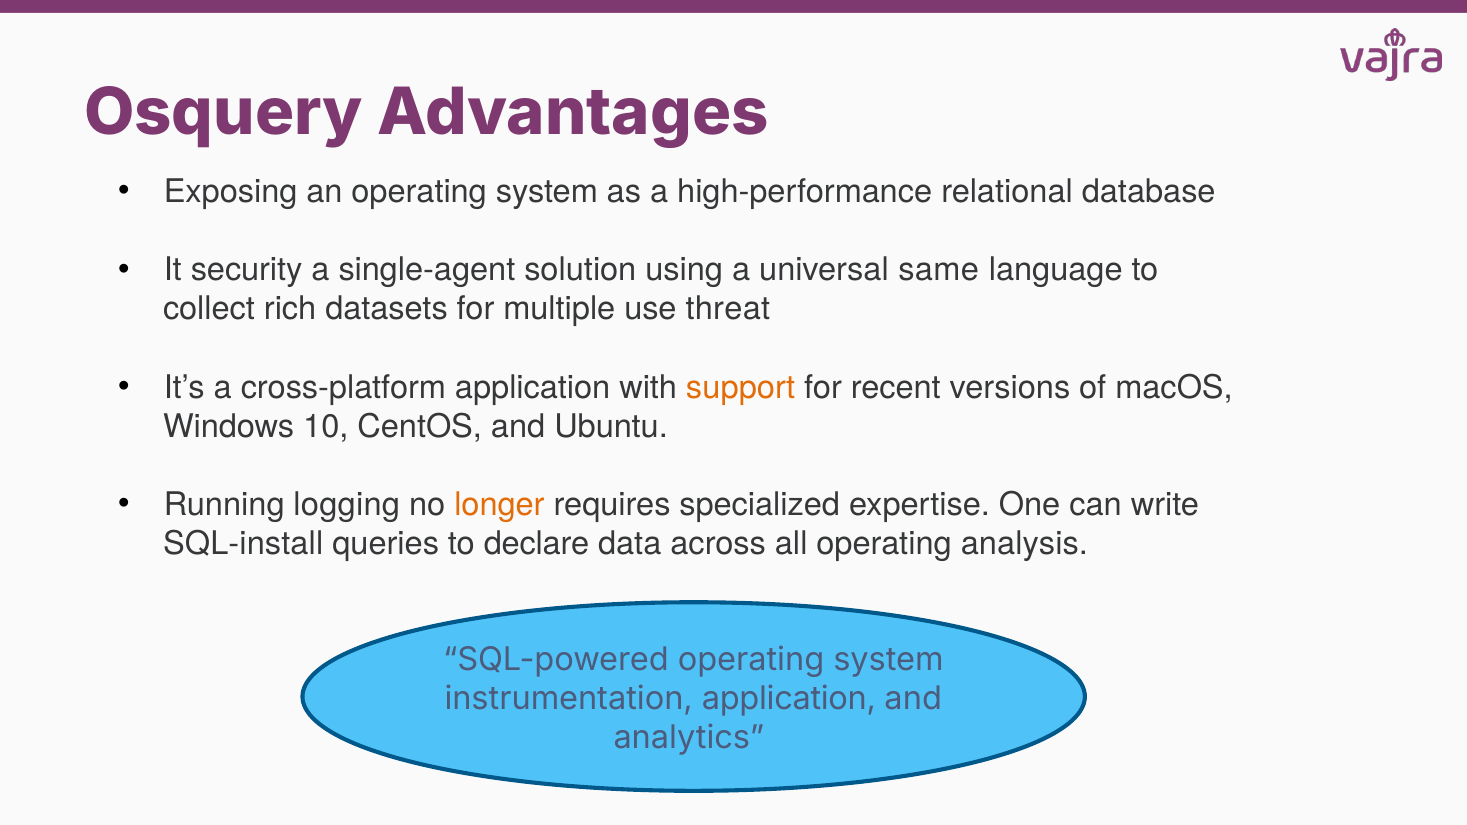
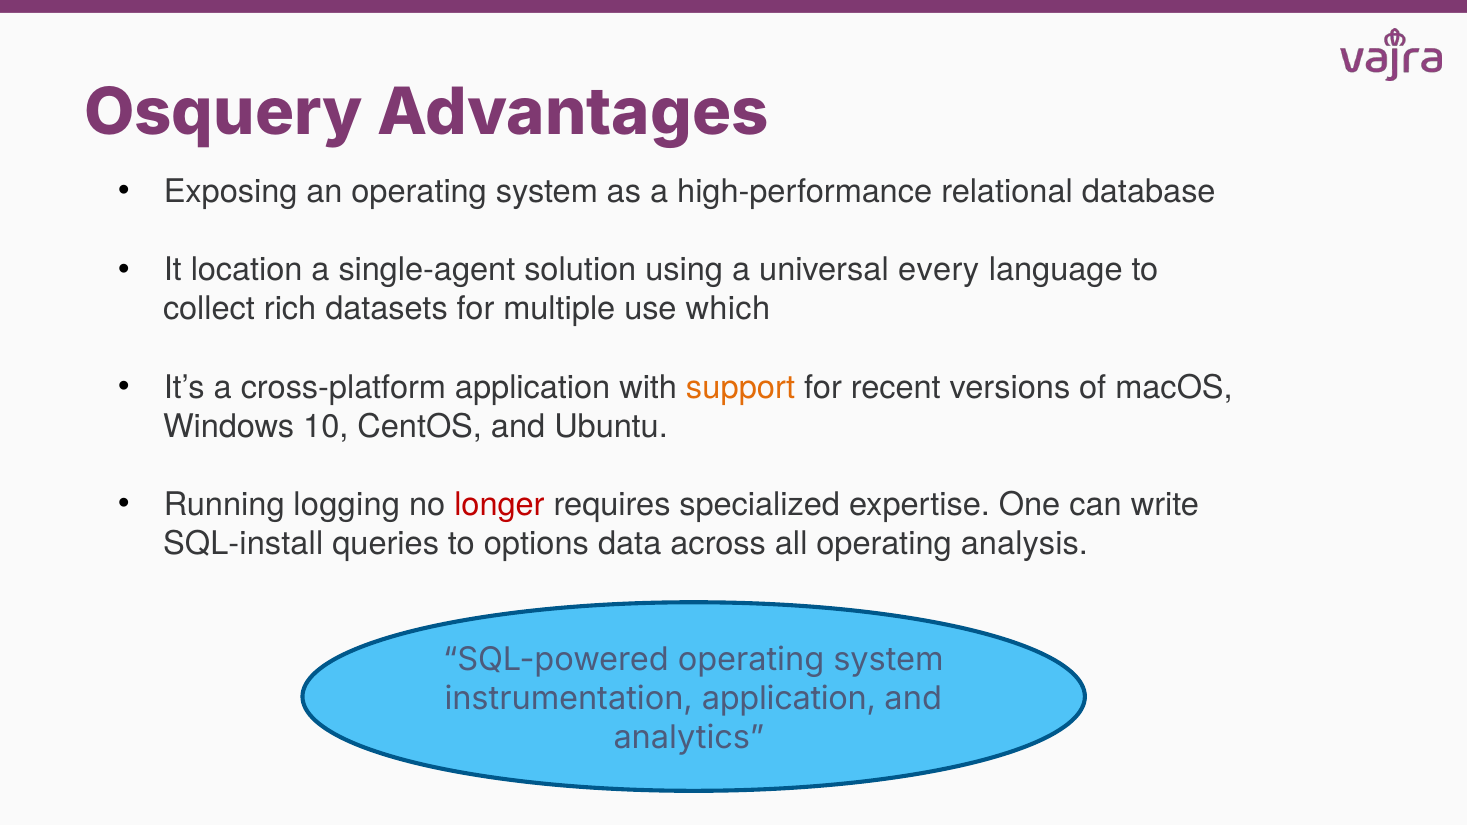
security: security -> location
same: same -> every
threat: threat -> which
longer colour: orange -> red
declare: declare -> options
